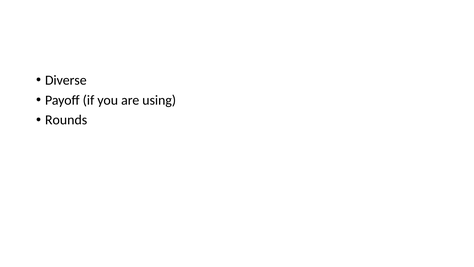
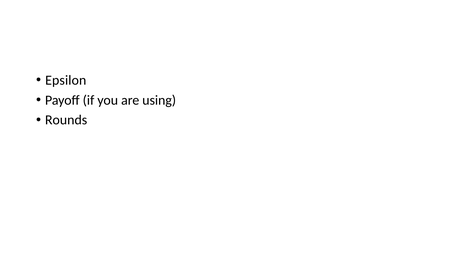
Diverse: Diverse -> Epsilon
